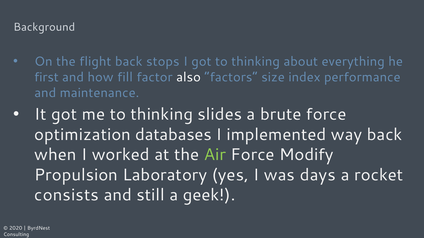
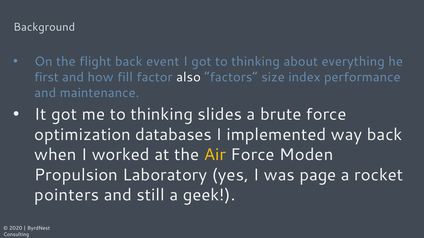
stops: stops -> event
Air colour: light green -> yellow
Modify: Modify -> Moden
days: days -> page
consists: consists -> pointers
